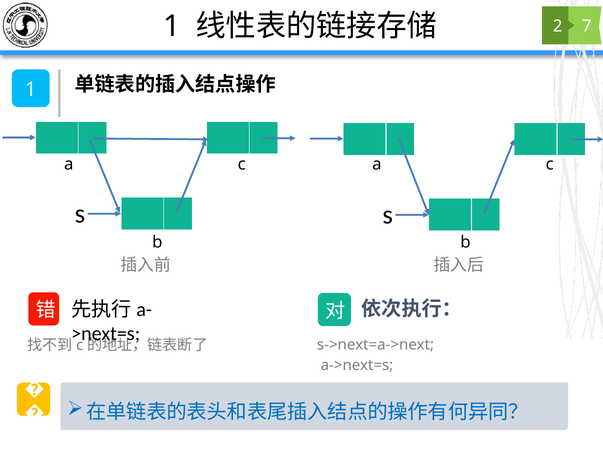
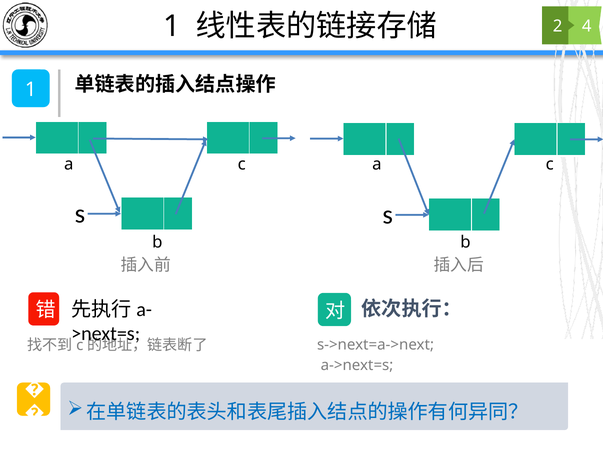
7: 7 -> 4
